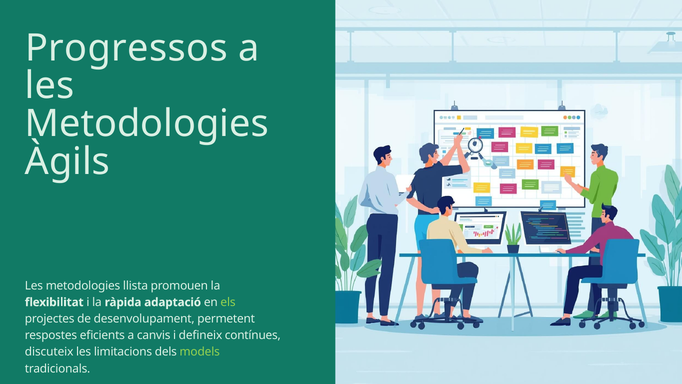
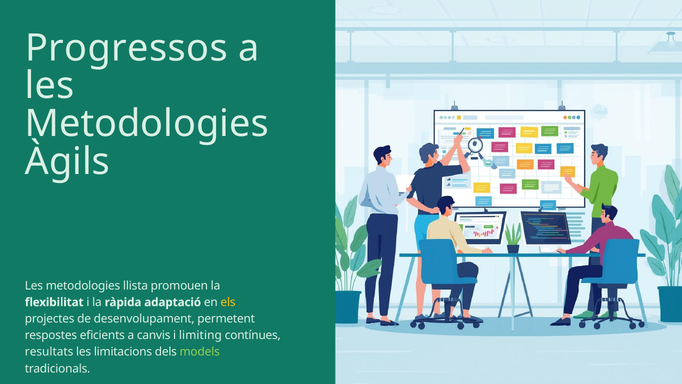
els colour: light green -> yellow
defineix: defineix -> limiting
discuteix: discuteix -> resultats
